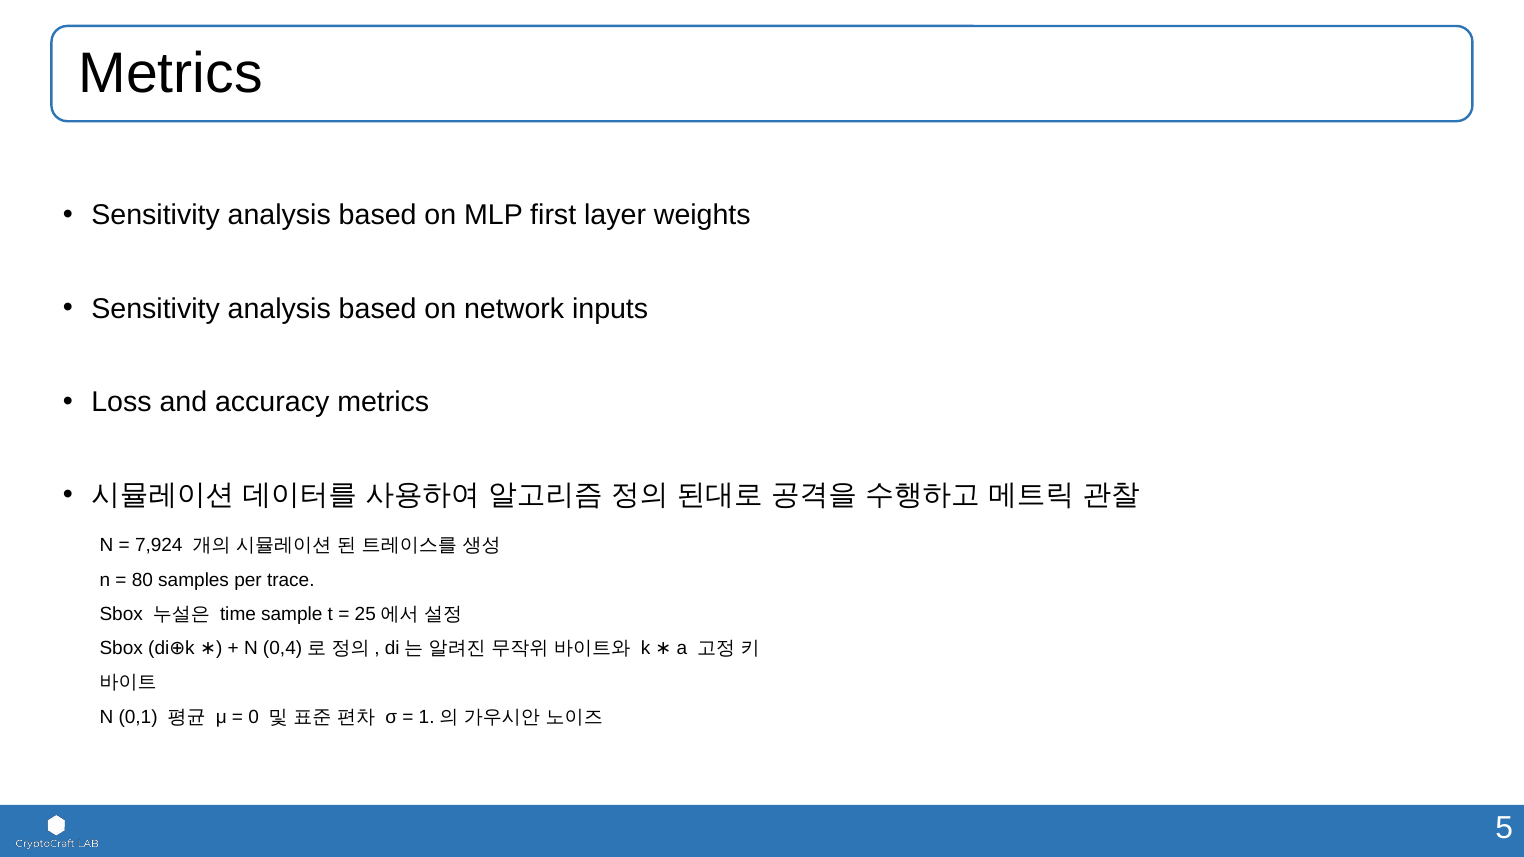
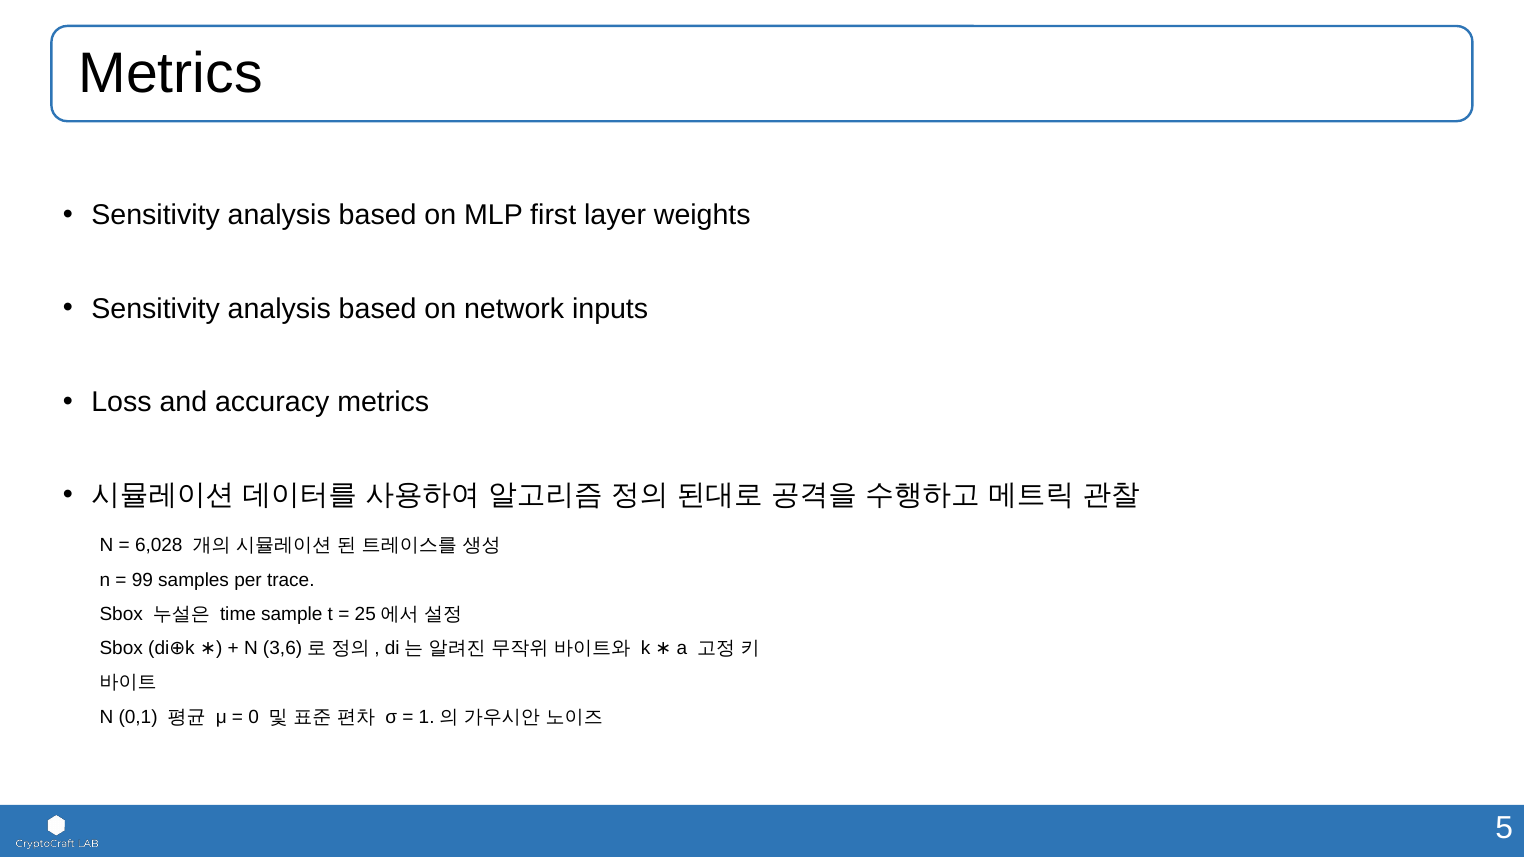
7,924: 7,924 -> 6,028
80: 80 -> 99
0,4: 0,4 -> 3,6
